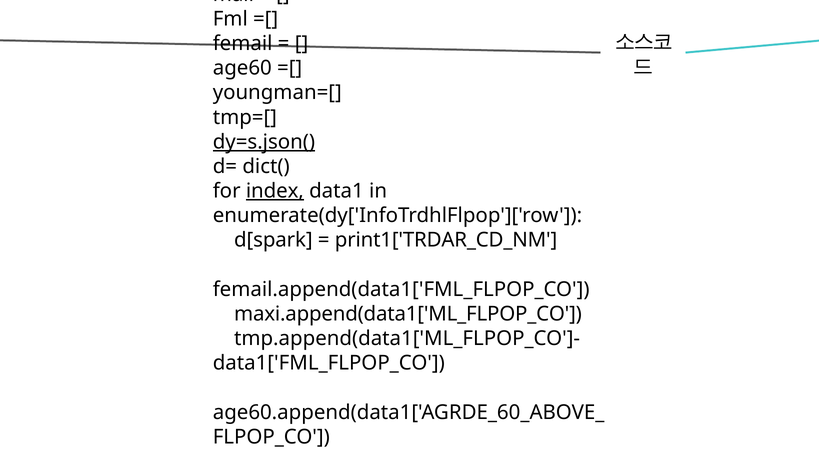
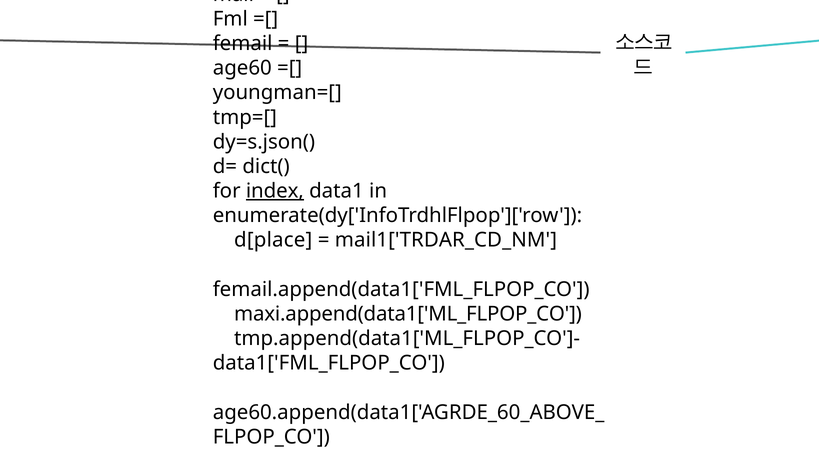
dy=s.json( underline: present -> none
d[spark: d[spark -> d[place
print1['TRDAR_CD_NM: print1['TRDAR_CD_NM -> mail1['TRDAR_CD_NM
